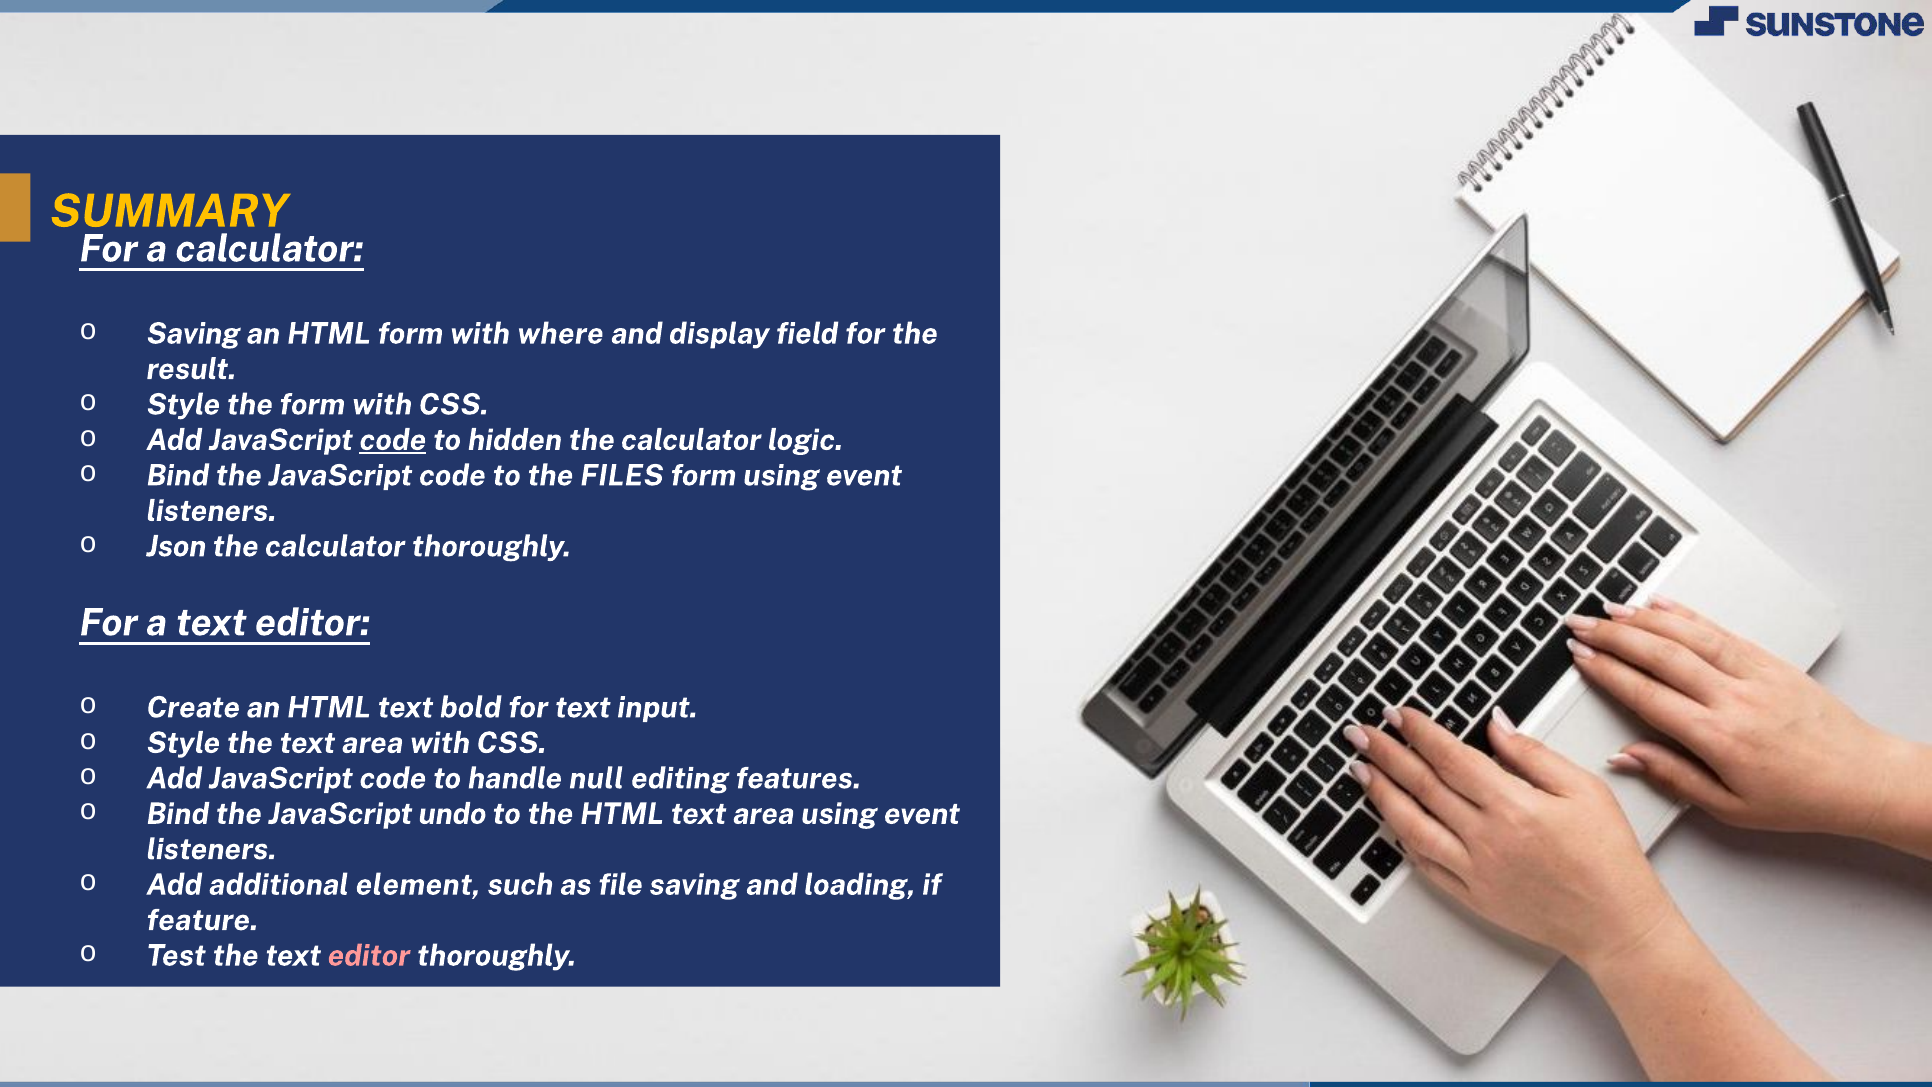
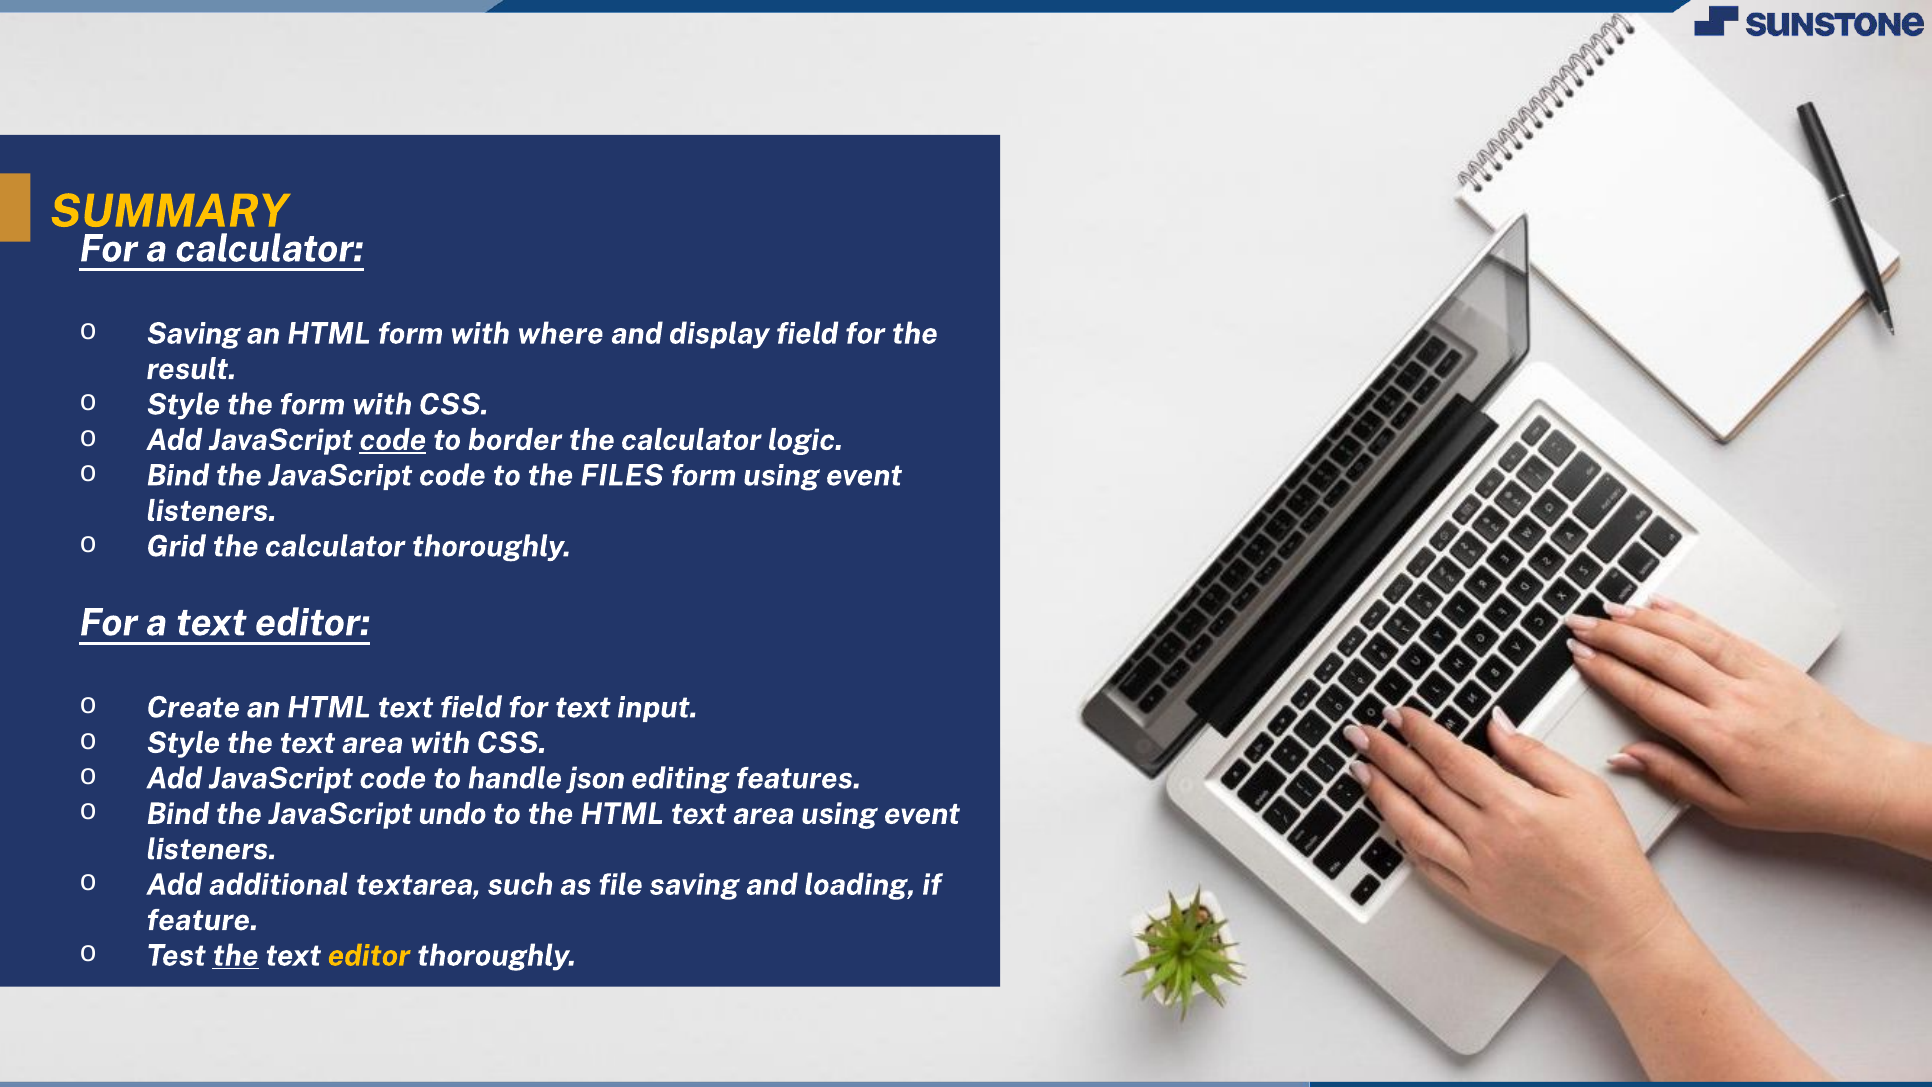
hidden: hidden -> border
Json: Json -> Grid
text bold: bold -> field
null: null -> json
element: element -> textarea
the at (236, 956) underline: none -> present
editor at (369, 956) colour: pink -> yellow
